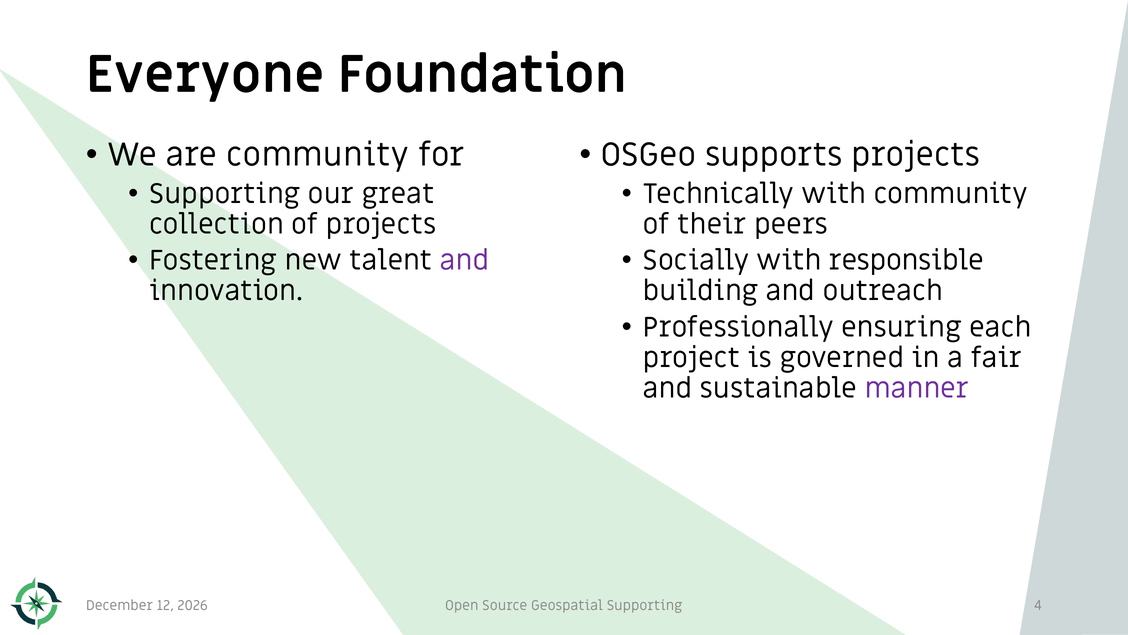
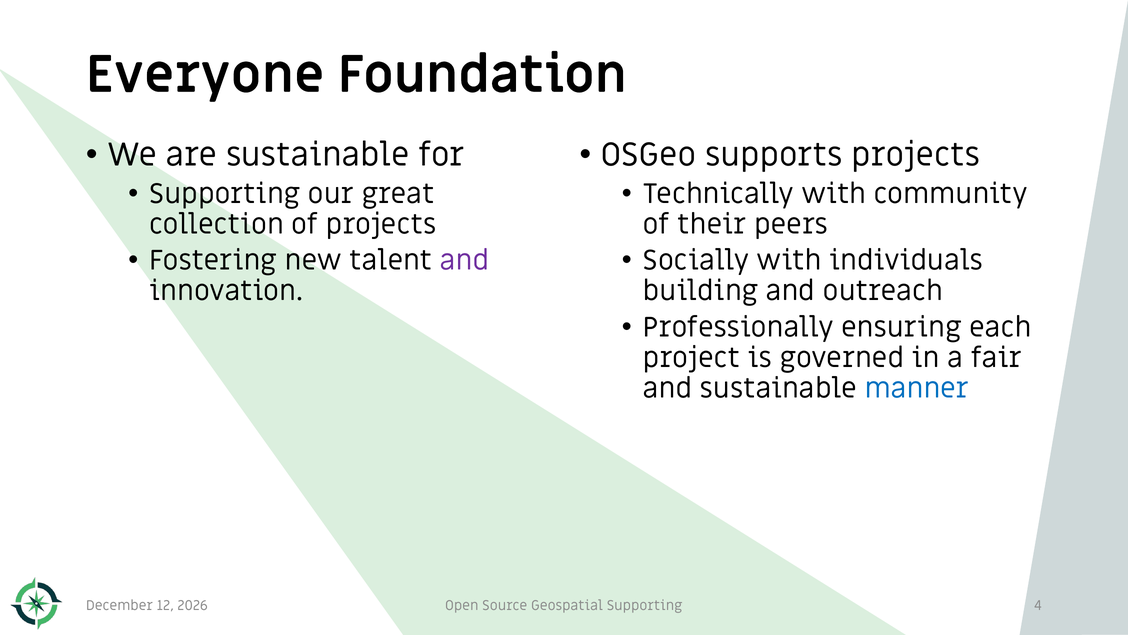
are community: community -> sustainable
responsible: responsible -> individuals
manner colour: purple -> blue
